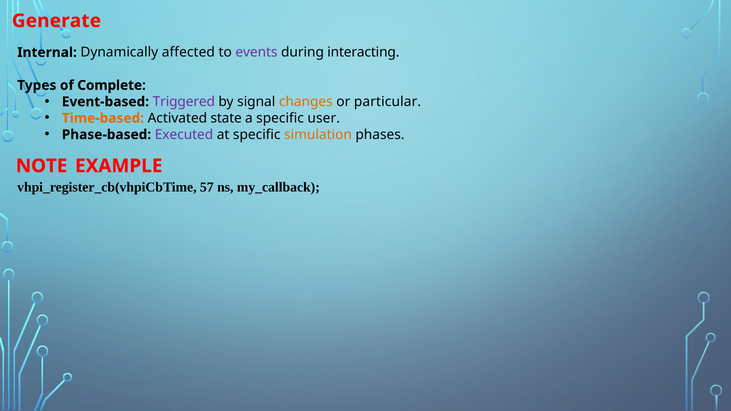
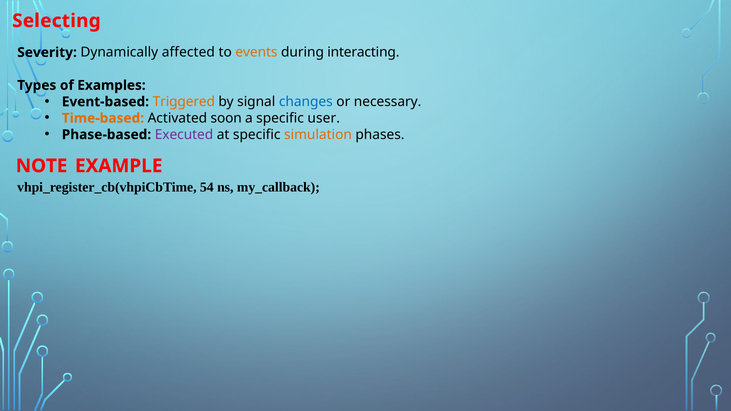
Generate: Generate -> Selecting
Internal: Internal -> Severity
events colour: purple -> orange
Complete: Complete -> Examples
Triggered colour: purple -> orange
changes colour: orange -> blue
particular: particular -> necessary
state: state -> soon
57: 57 -> 54
